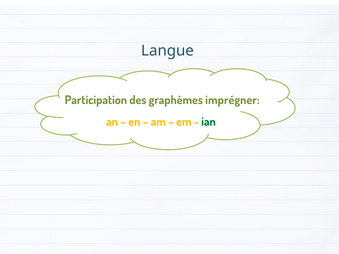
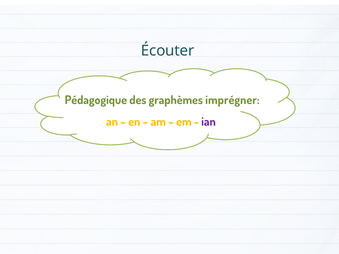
Langue: Langue -> Écouter
Participation: Participation -> Pédagogique
ian colour: green -> purple
